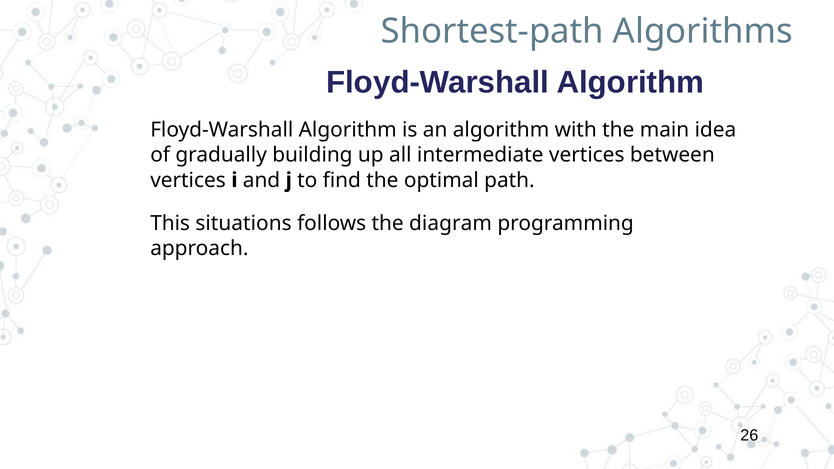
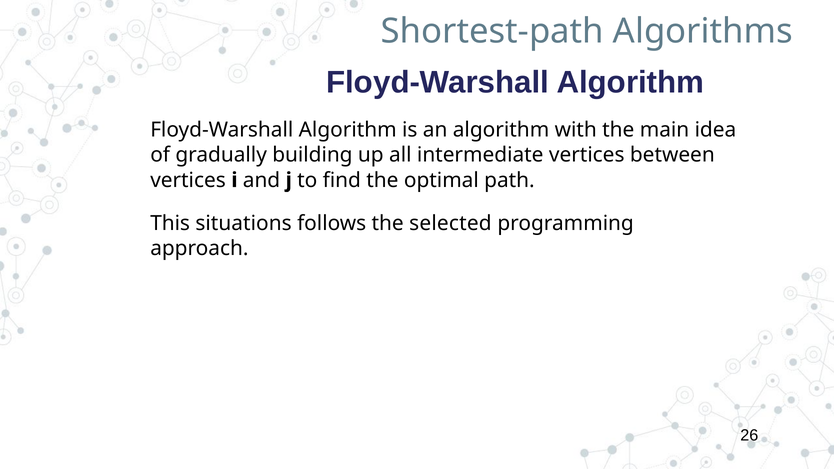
diagram: diagram -> selected
